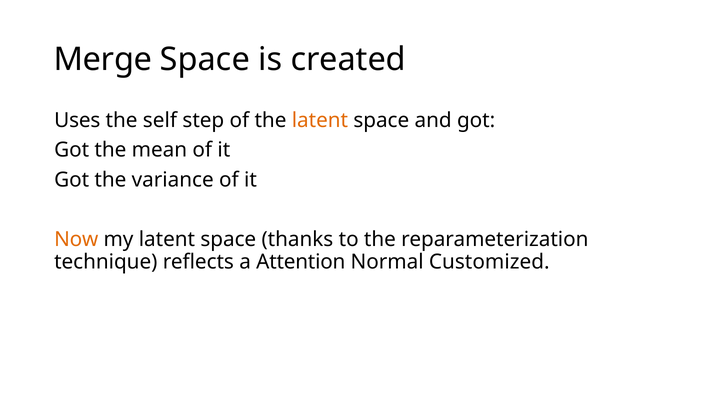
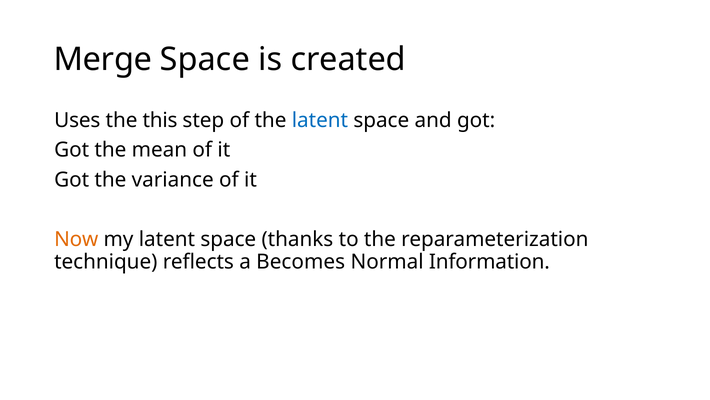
self: self -> this
latent at (320, 120) colour: orange -> blue
Attention: Attention -> Becomes
Customized: Customized -> Information
